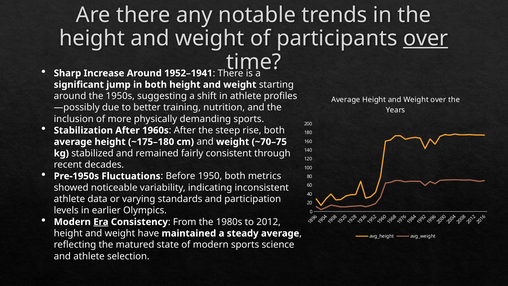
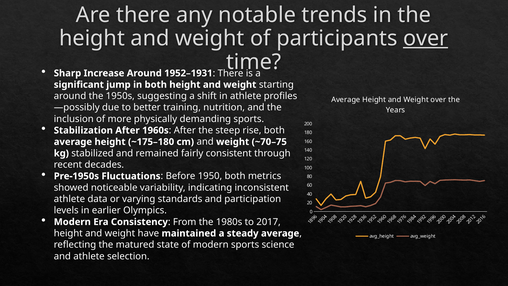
1952–1941: 1952–1941 -> 1952–1931
Era underline: present -> none
2012: 2012 -> 2017
